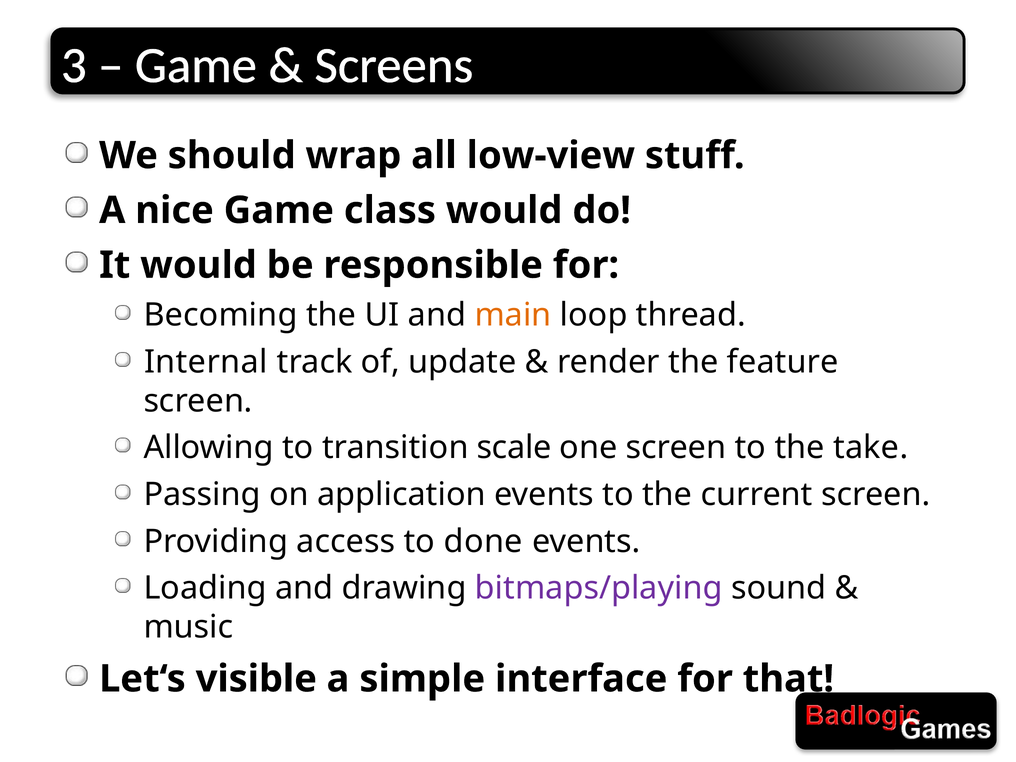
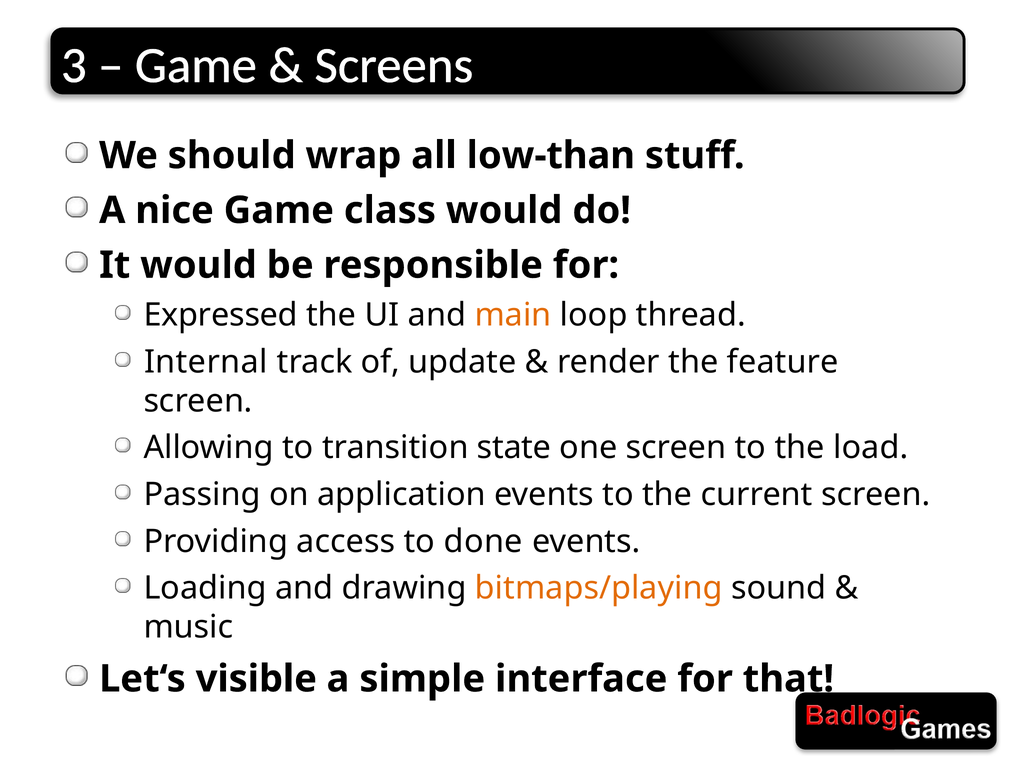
low-view: low-view -> low-than
Becoming: Becoming -> Expressed
scale: scale -> state
take: take -> load
bitmaps/playing colour: purple -> orange
